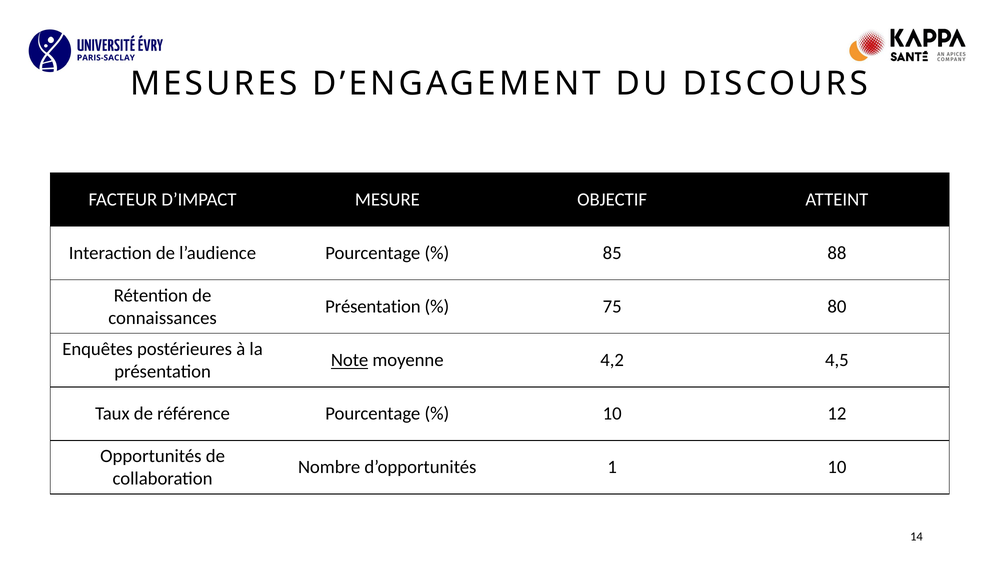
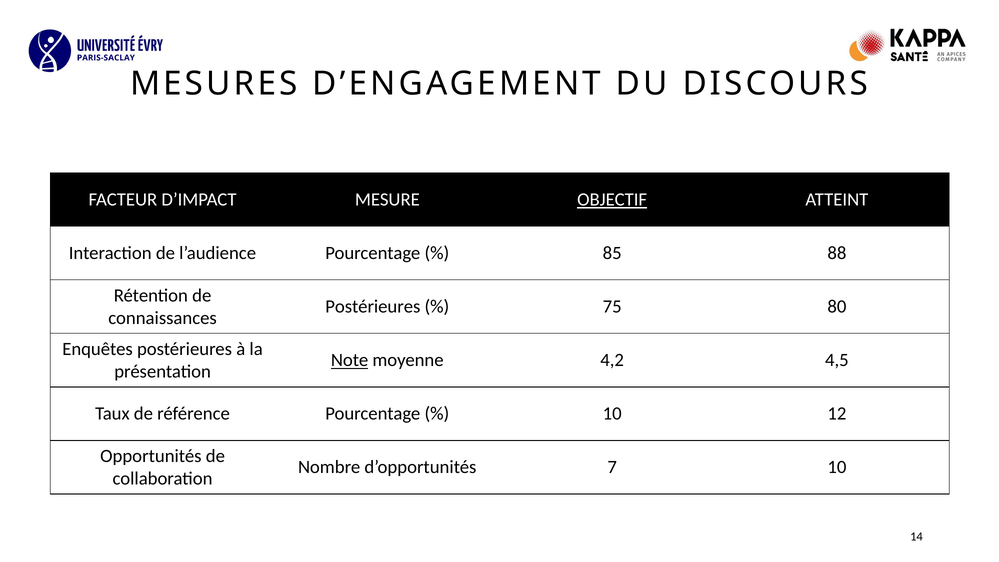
OBJECTIF underline: none -> present
Présentation at (373, 307): Présentation -> Postérieures
1: 1 -> 7
